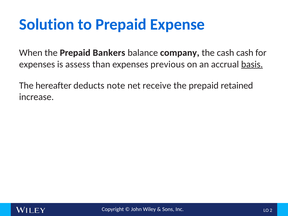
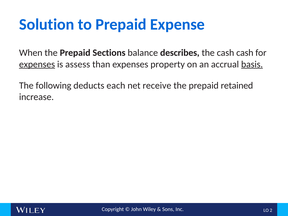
Bankers: Bankers -> Sections
company: company -> describes
expenses at (37, 64) underline: none -> present
previous: previous -> property
hereafter: hereafter -> following
note: note -> each
